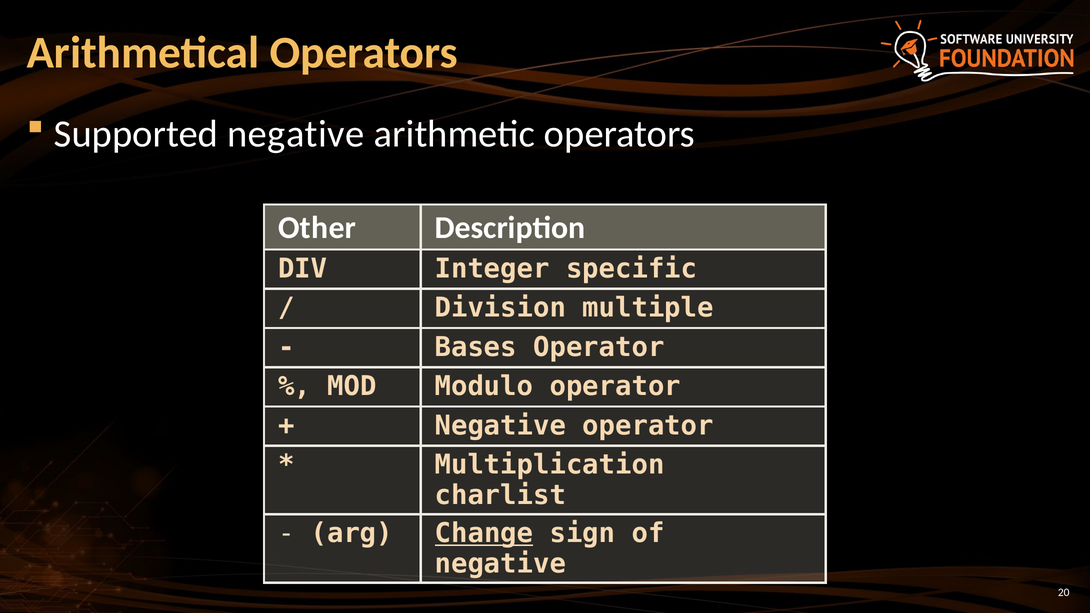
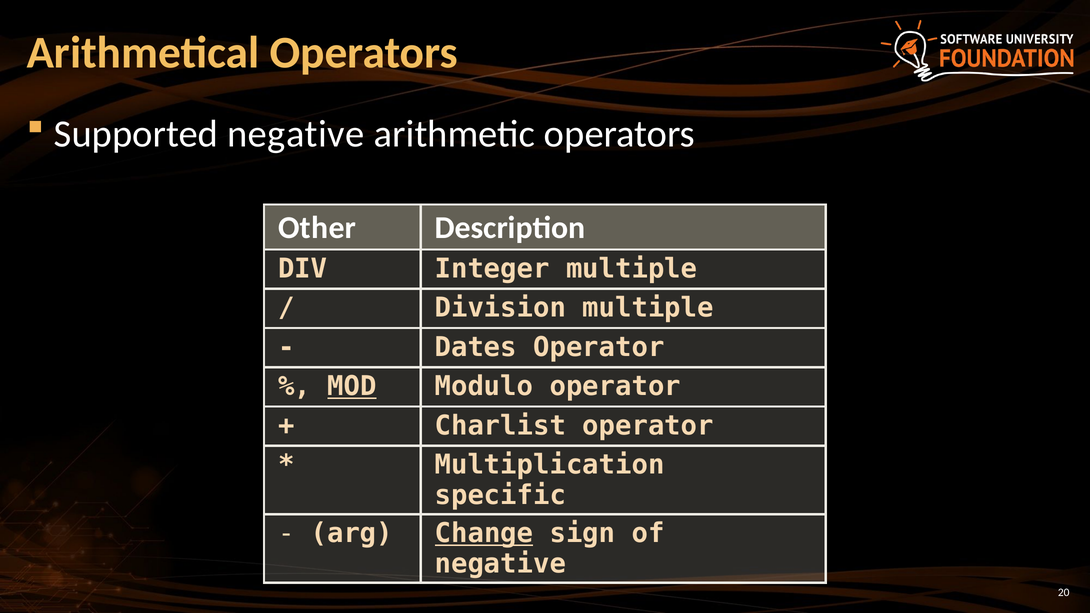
Integer specific: specific -> multiple
Bases: Bases -> Dates
MOD underline: none -> present
Negative at (500, 426): Negative -> Charlist
charlist: charlist -> specific
